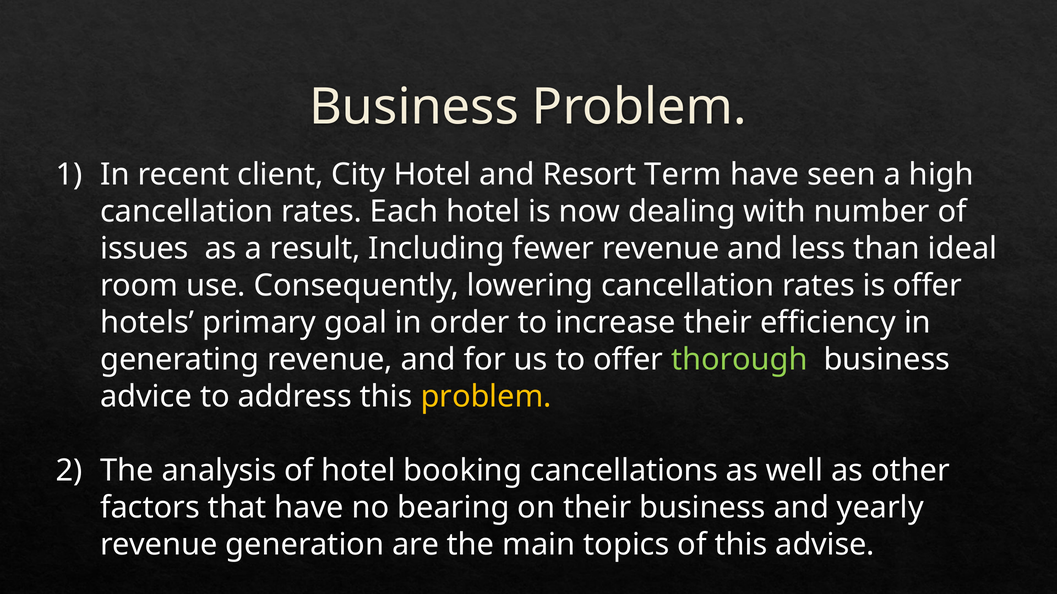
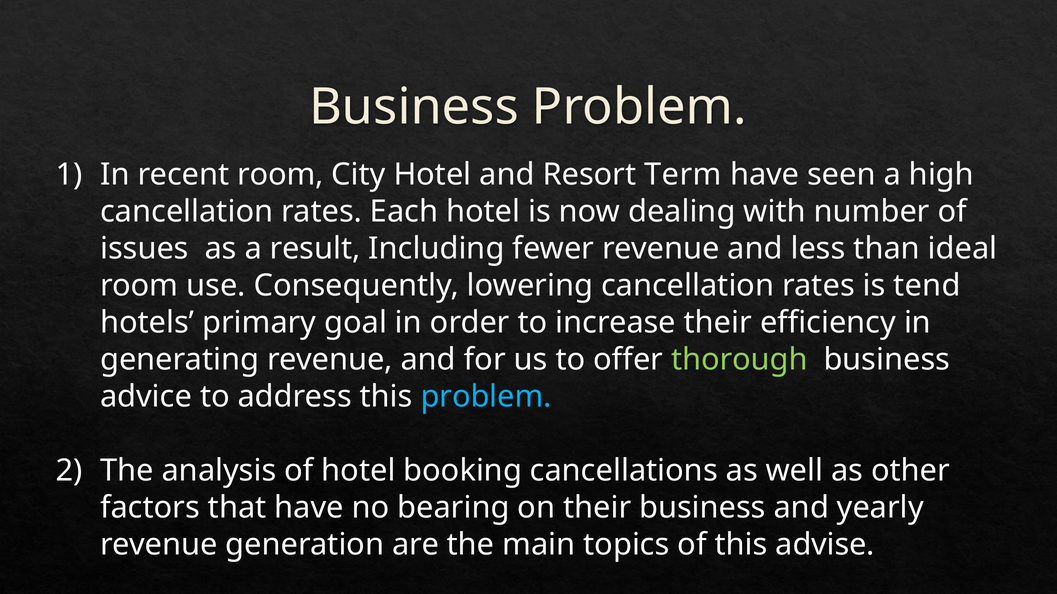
recent client: client -> room
is offer: offer -> tend
problem at (486, 397) colour: yellow -> light blue
